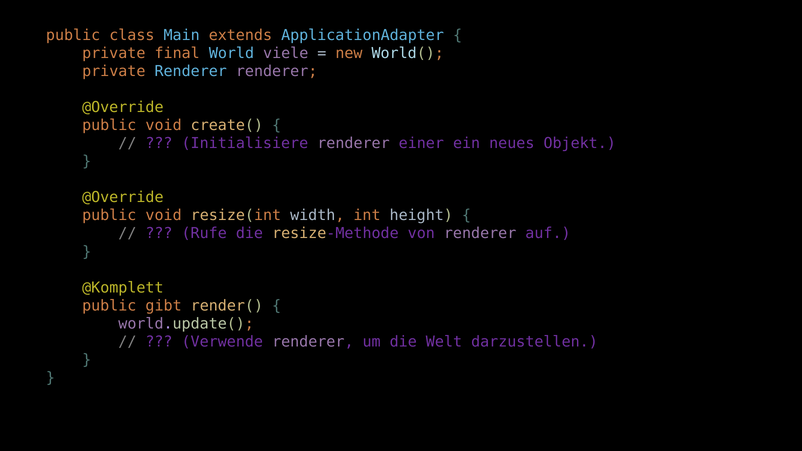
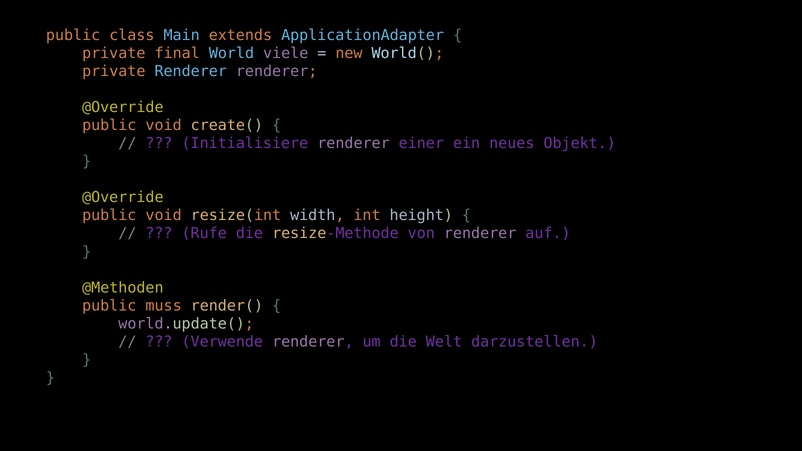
@Komplett: @Komplett -> @Methoden
gibt: gibt -> muss
